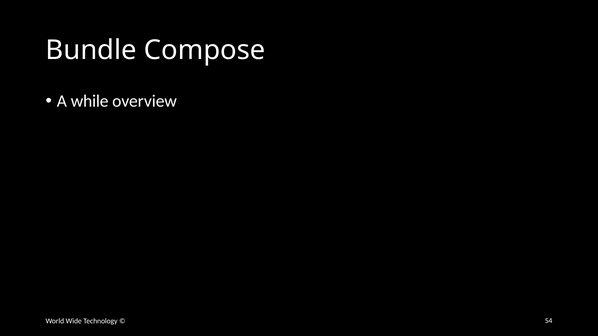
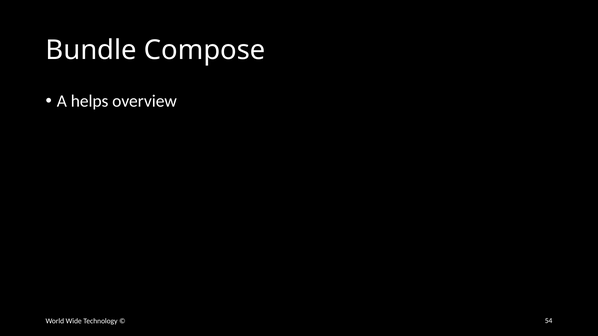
while: while -> helps
